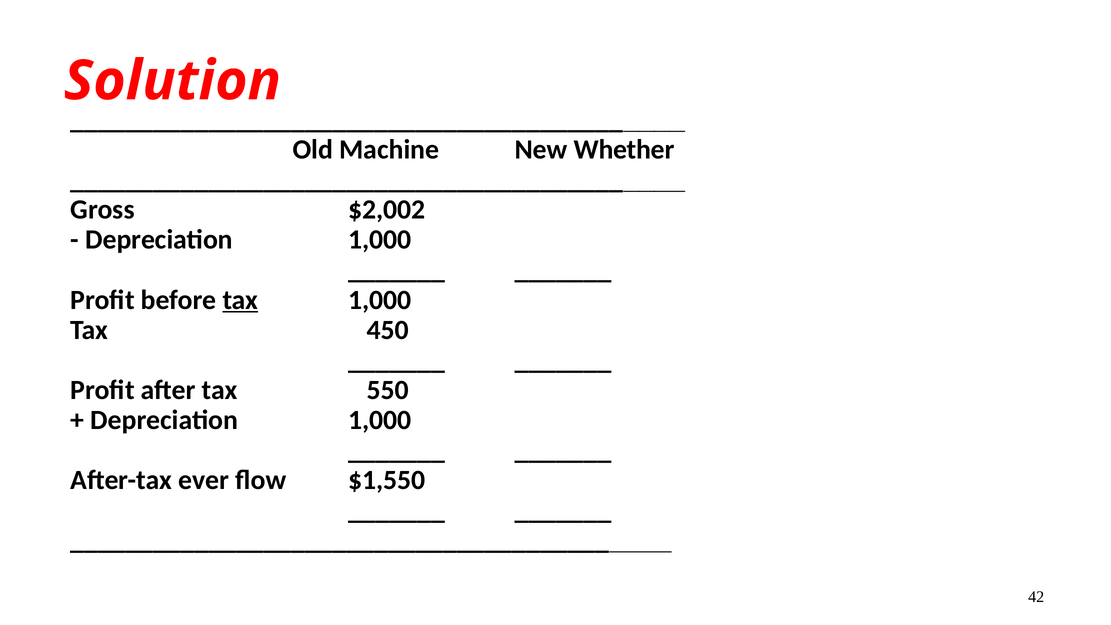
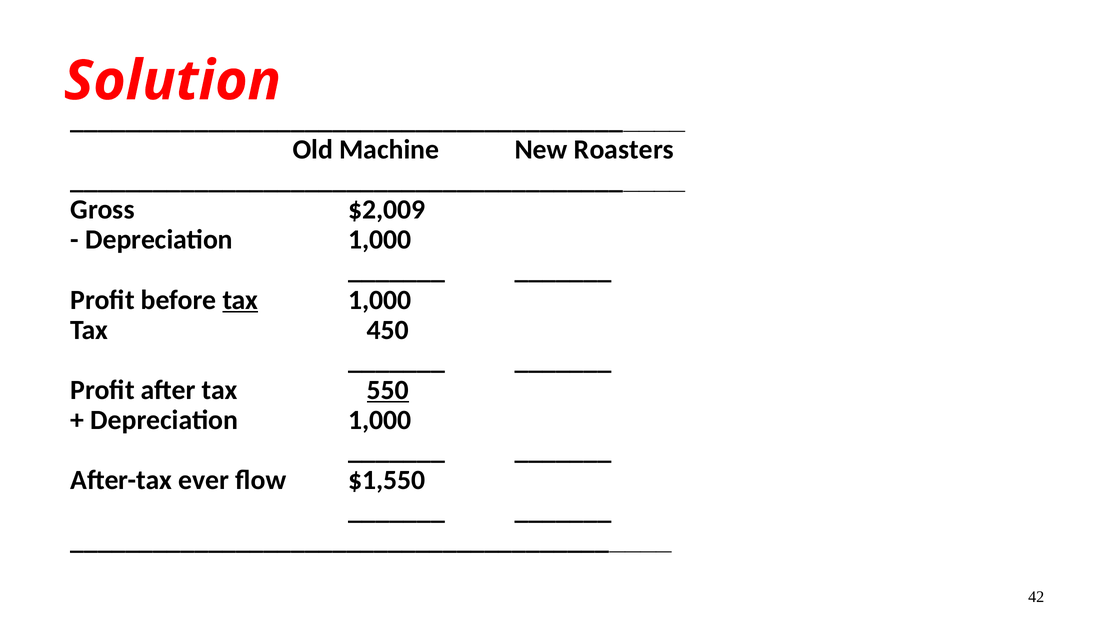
Whether: Whether -> Roasters
$2,002: $2,002 -> $2,009
550 underline: none -> present
